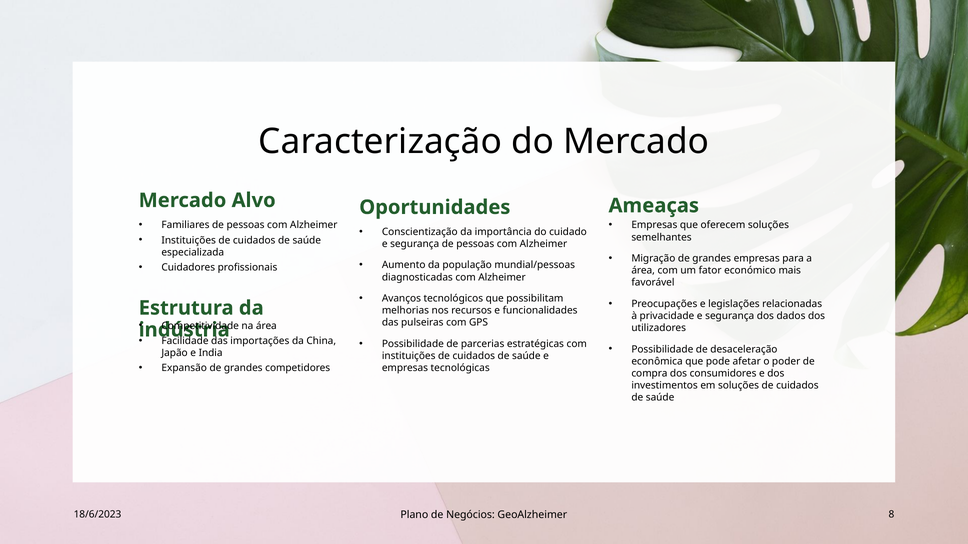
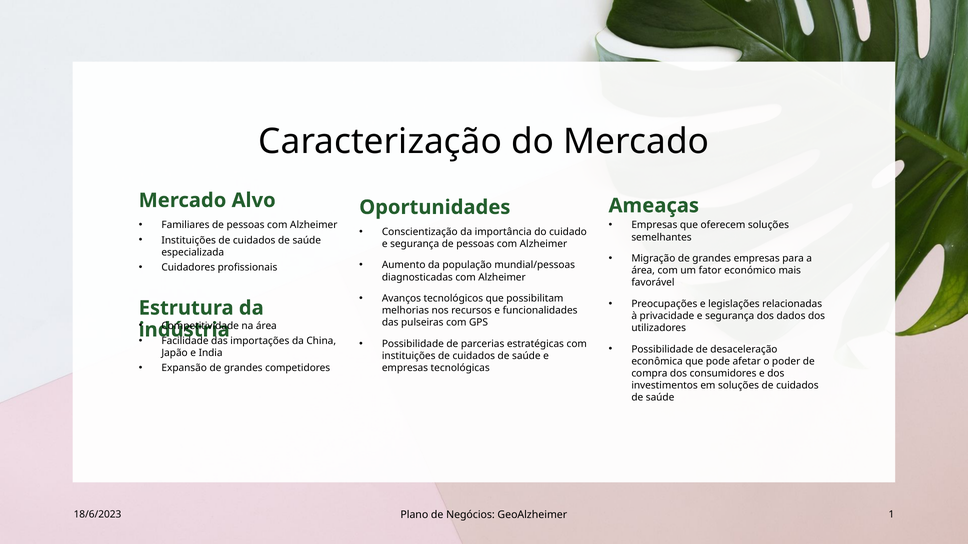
8: 8 -> 1
